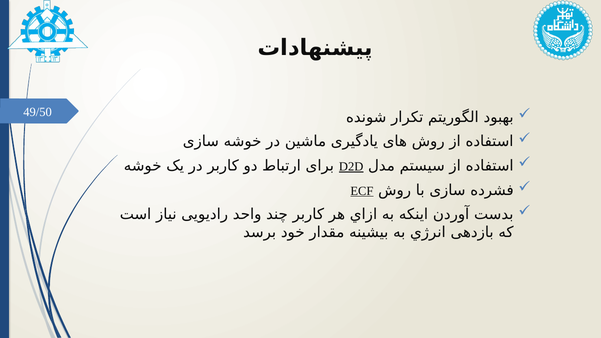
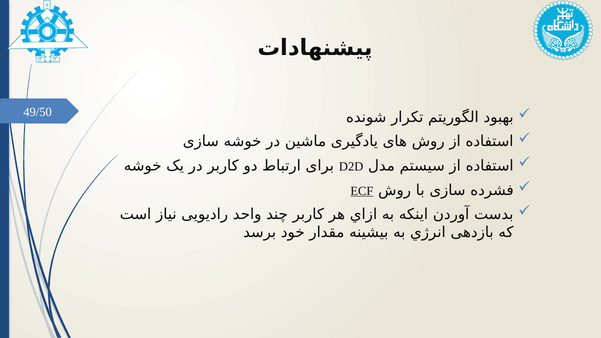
D2D underline: present -> none
